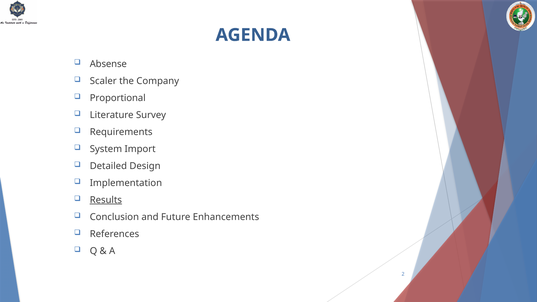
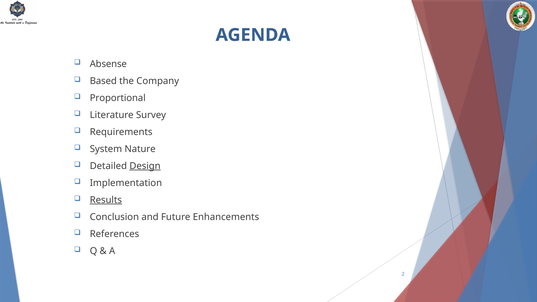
Scaler: Scaler -> Based
Import: Import -> Nature
Design underline: none -> present
